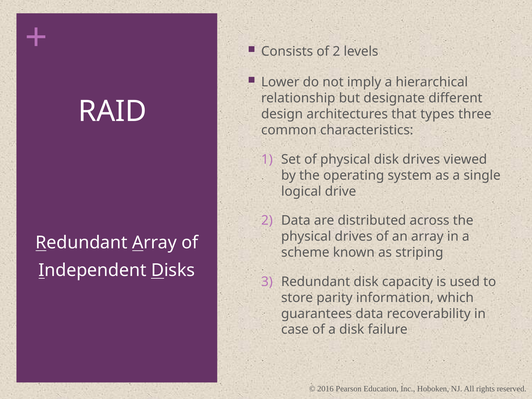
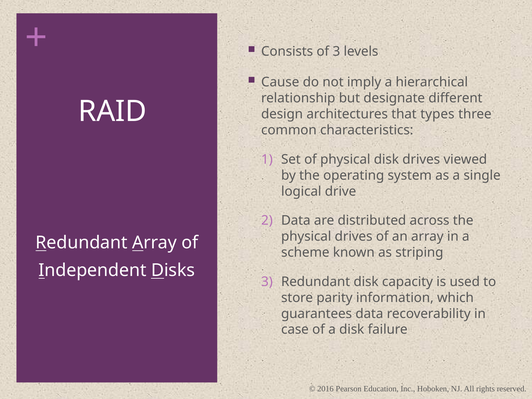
of 2: 2 -> 3
Lower: Lower -> Cause
